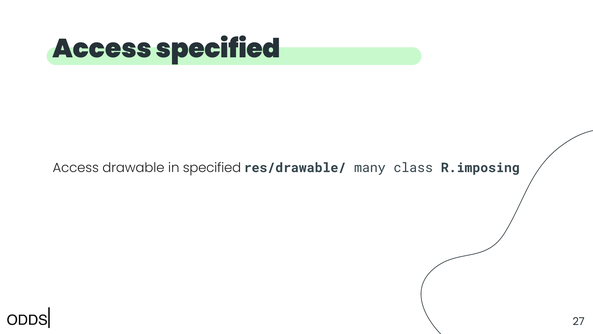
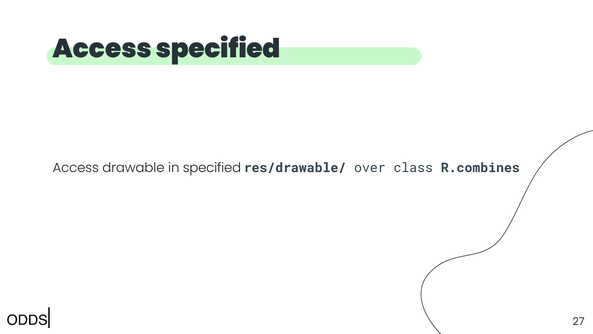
many: many -> over
R.imposing: R.imposing -> R.combines
